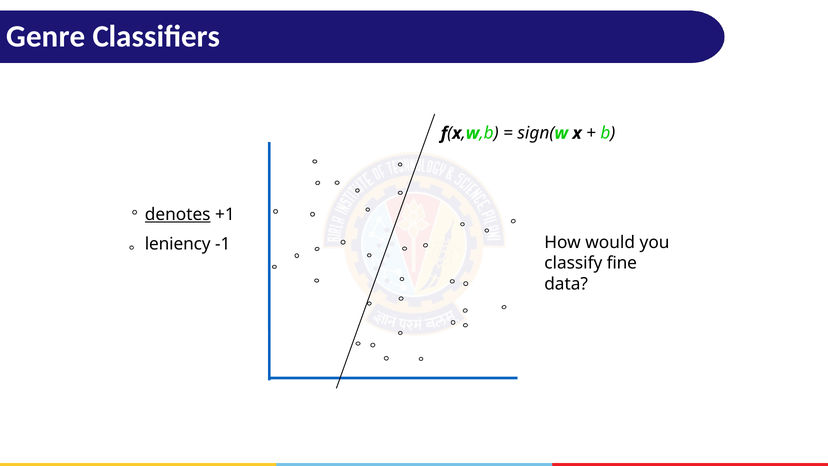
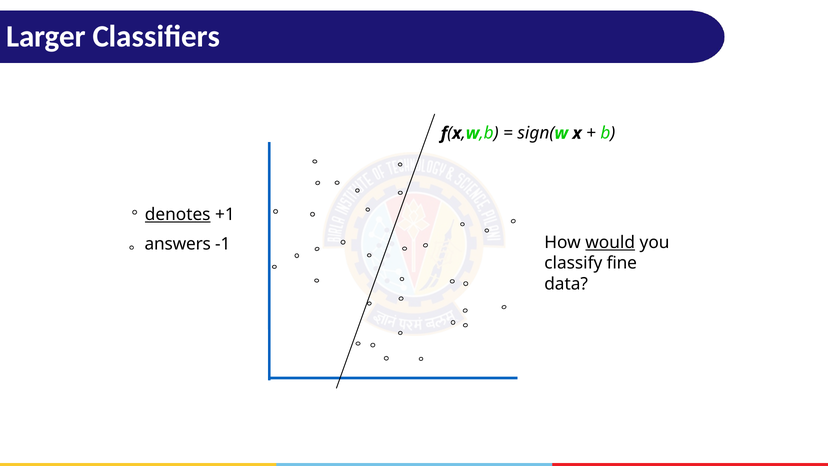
Genre: Genre -> Larger
would underline: none -> present
leniency: leniency -> answers
